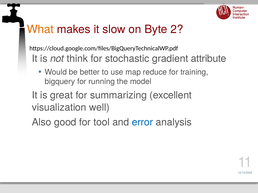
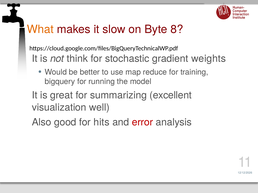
2: 2 -> 8
attribute: attribute -> weights
tool: tool -> hits
error colour: blue -> red
